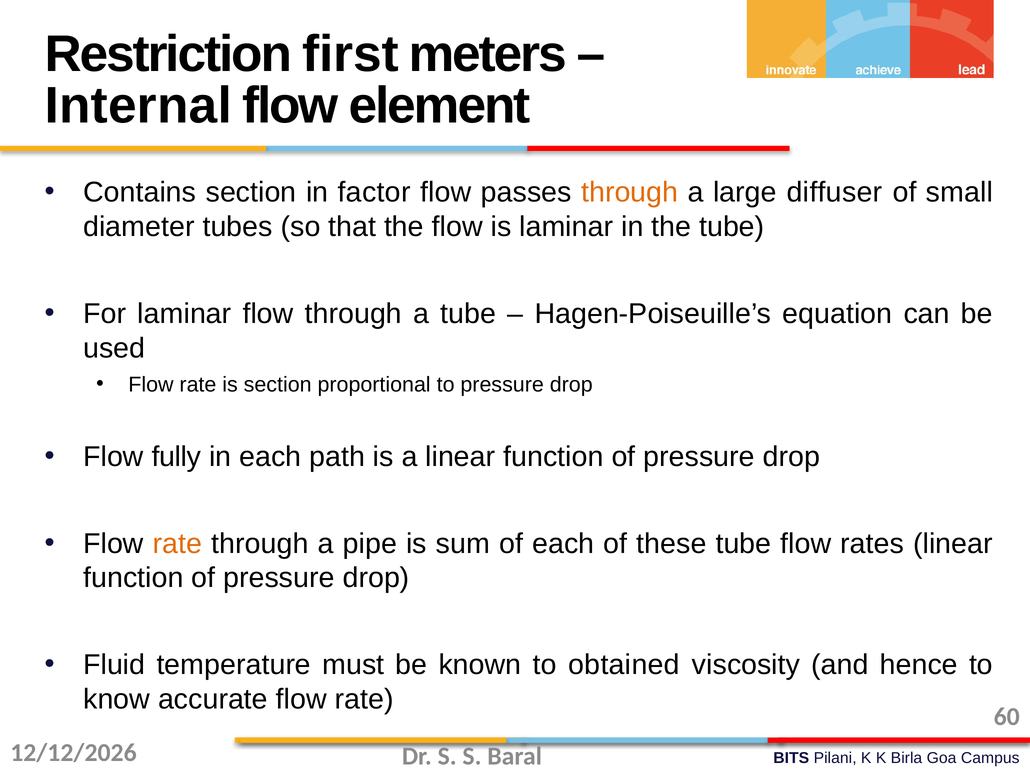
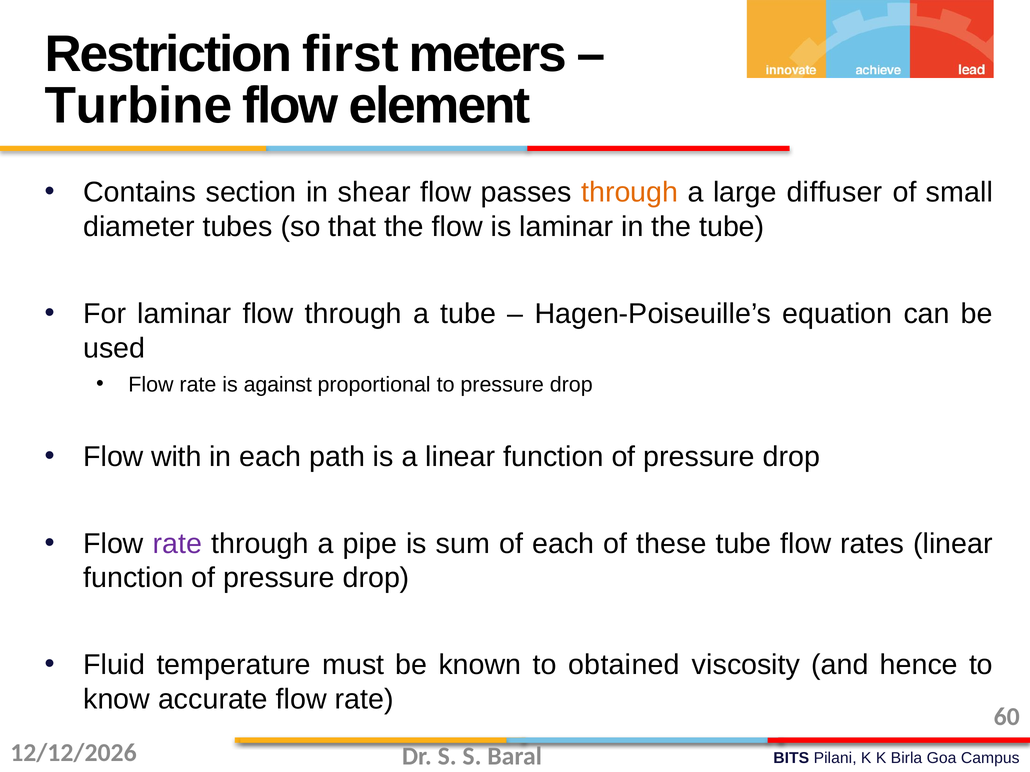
Internal: Internal -> Turbine
factor: factor -> shear
is section: section -> against
fully: fully -> with
rate at (177, 544) colour: orange -> purple
